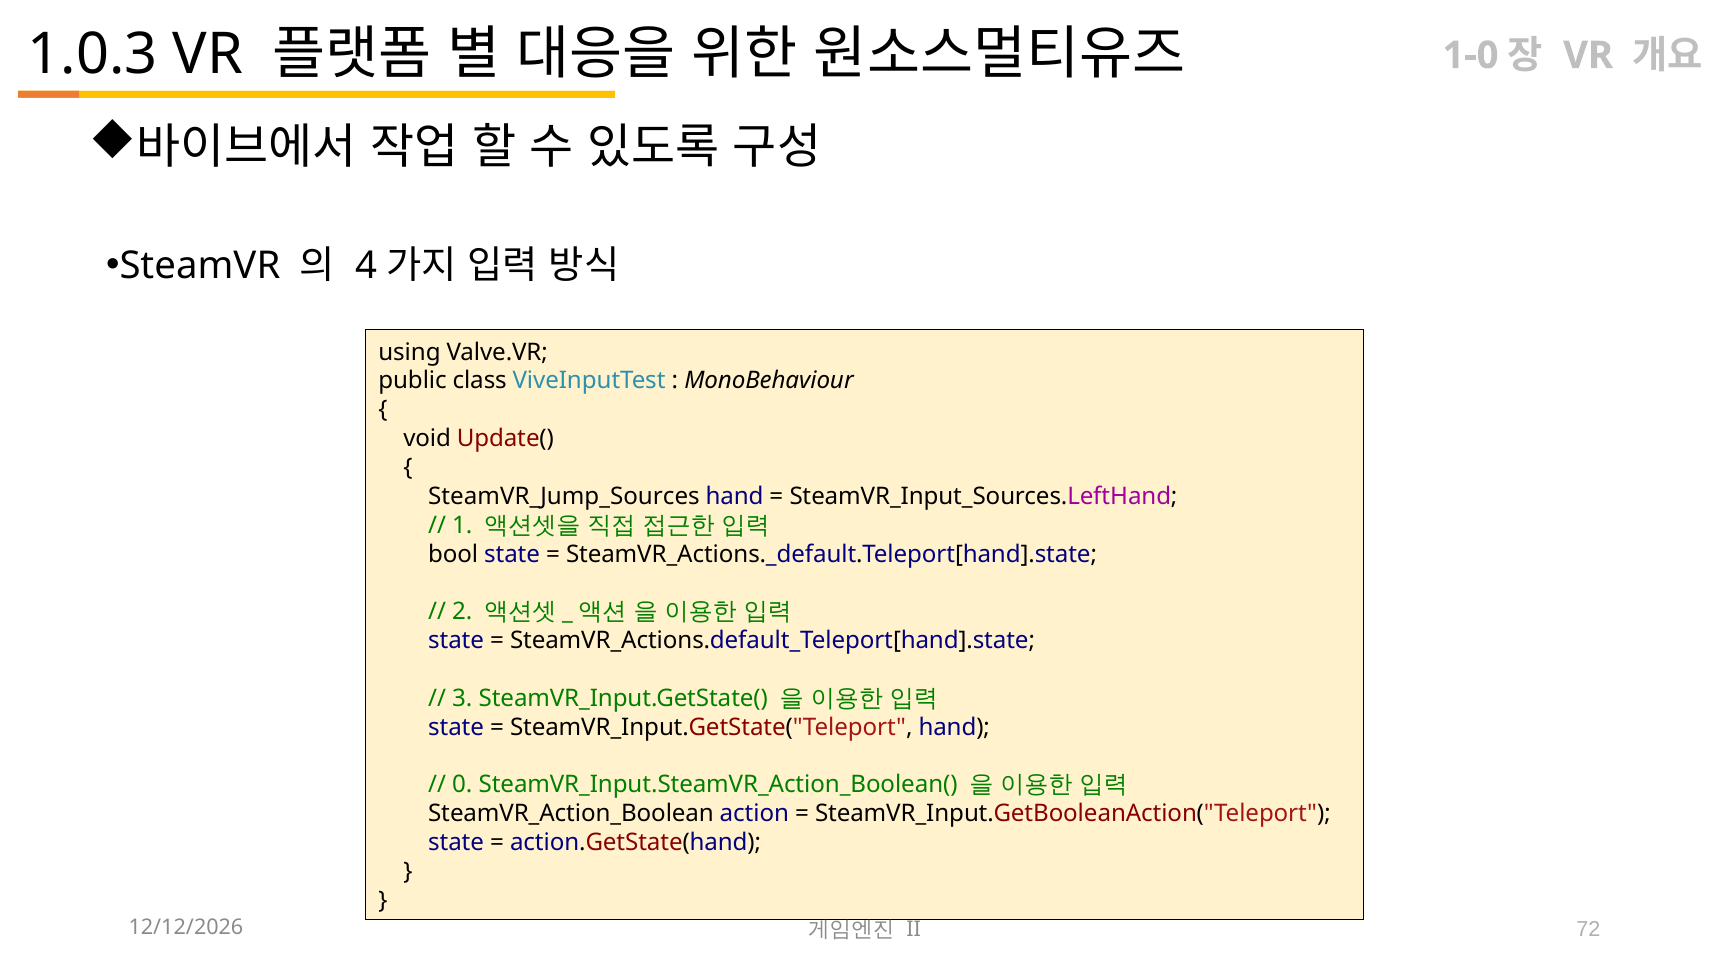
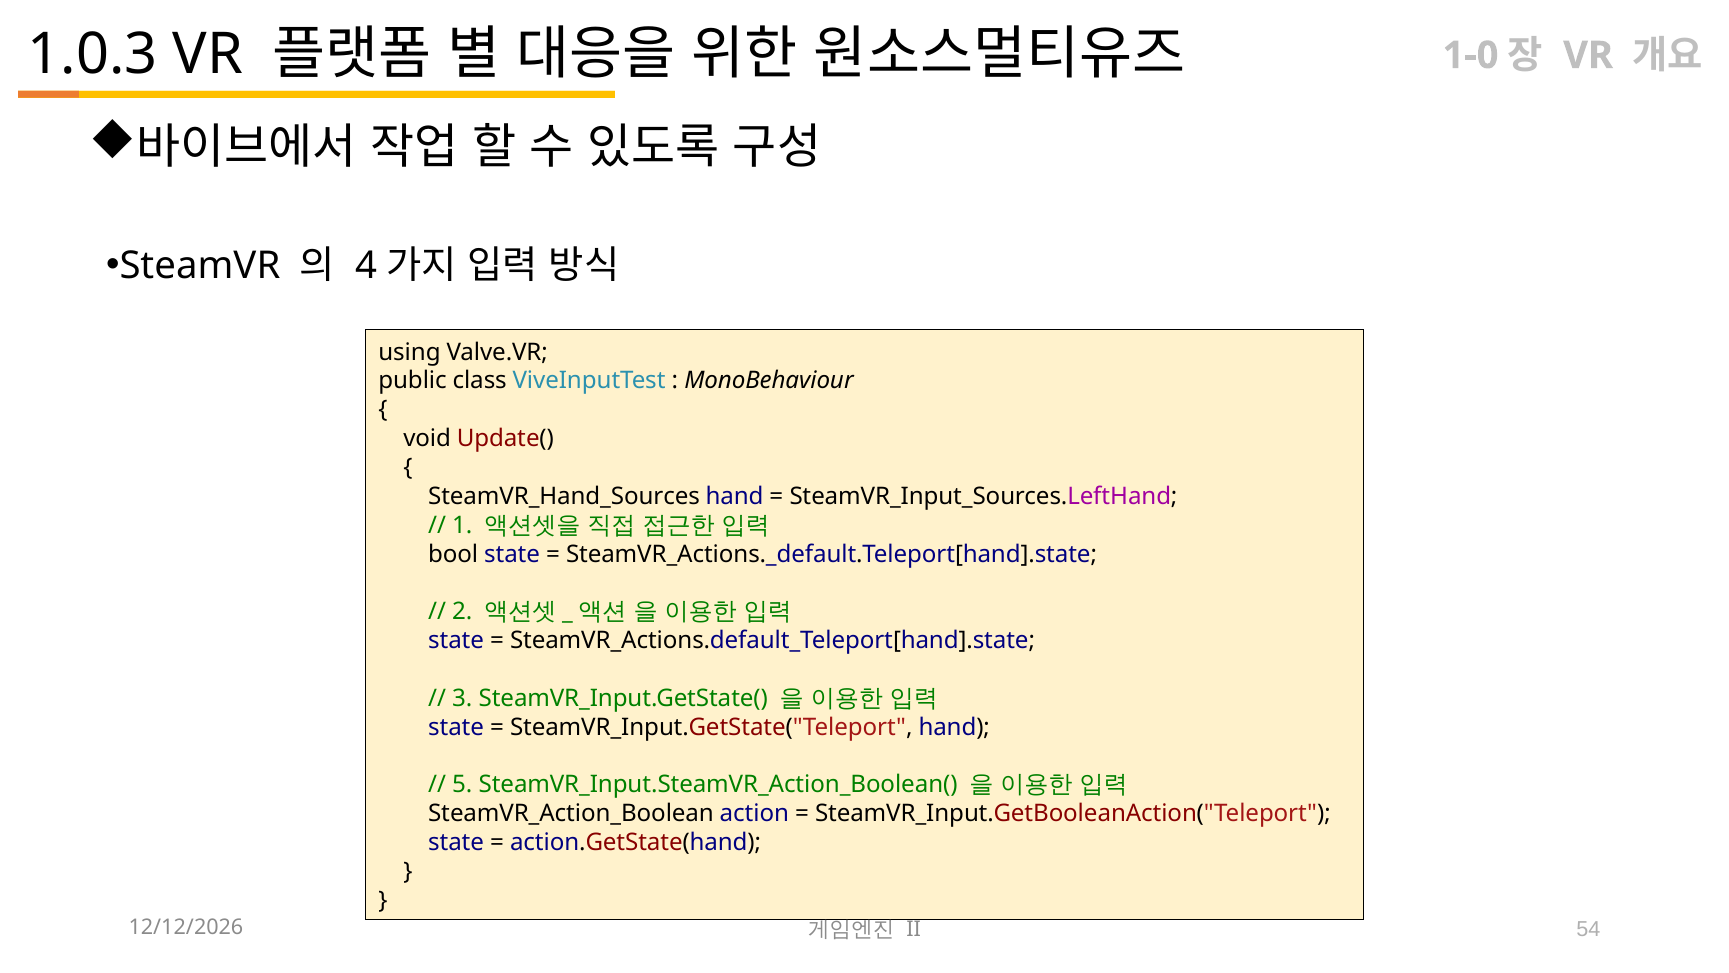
SteamVR_Jump_Sources: SteamVR_Jump_Sources -> SteamVR_Hand_Sources
0: 0 -> 5
72: 72 -> 54
